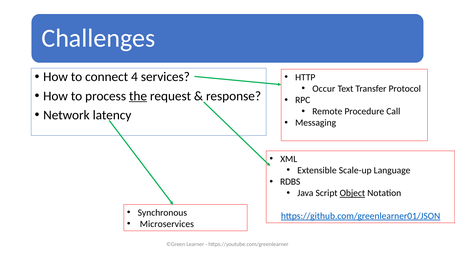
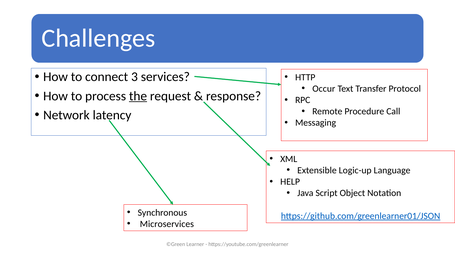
4: 4 -> 3
Scale-up: Scale-up -> Logic-up
RDBS: RDBS -> HELP
Object underline: present -> none
